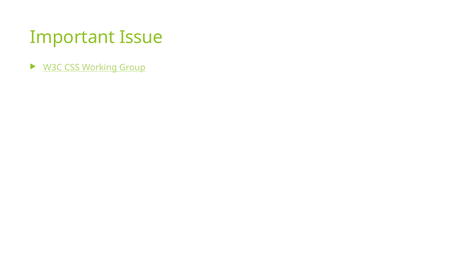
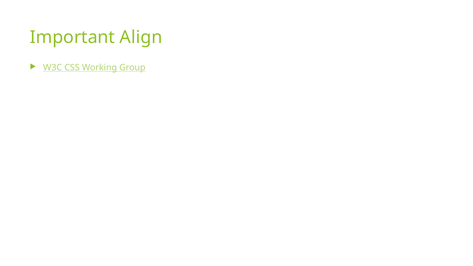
Issue: Issue -> Align
